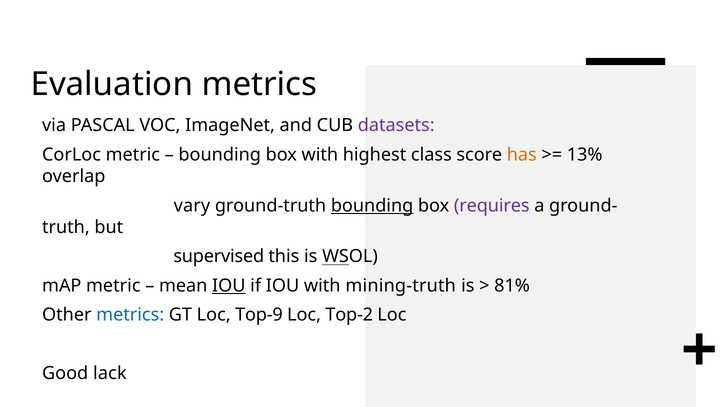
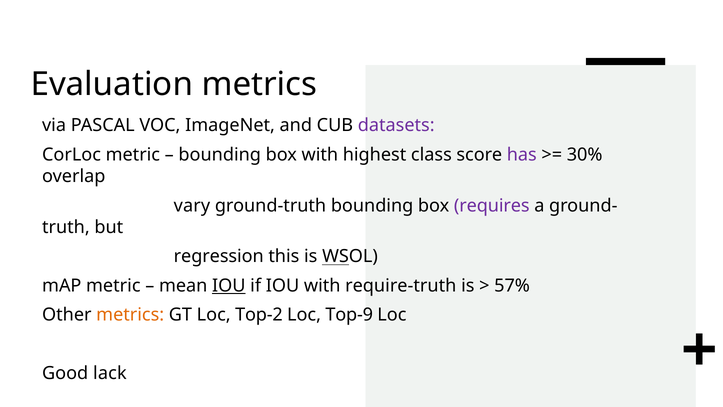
has colour: orange -> purple
13%: 13% -> 30%
bounding at (372, 205) underline: present -> none
supervised: supervised -> regression
mining-truth: mining-truth -> require-truth
81%: 81% -> 57%
metrics at (130, 315) colour: blue -> orange
Top-9: Top-9 -> Top-2
Top-2: Top-2 -> Top-9
